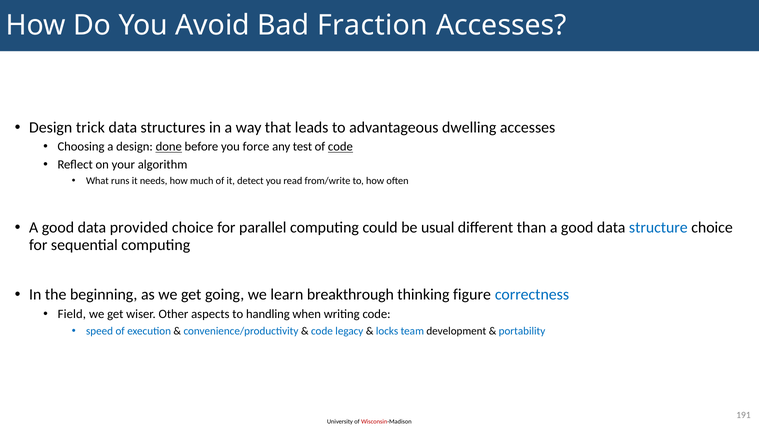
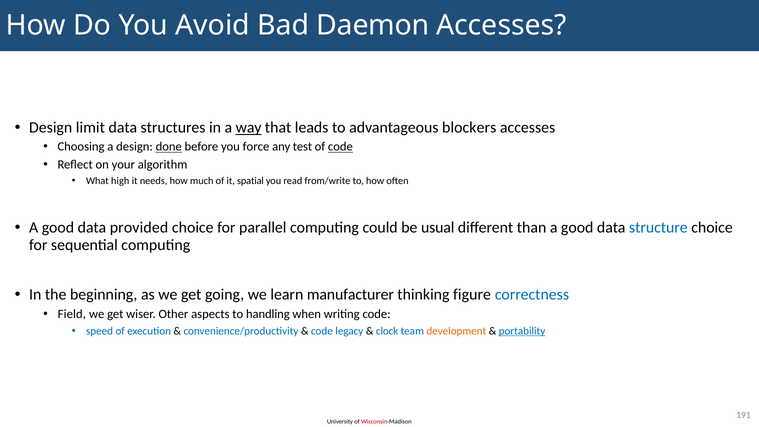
Fraction: Fraction -> Daemon
trick: trick -> limit
way underline: none -> present
dwelling: dwelling -> blockers
runs: runs -> high
detect: detect -> spatial
breakthrough: breakthrough -> manufacturer
locks: locks -> clock
development colour: black -> orange
portability underline: none -> present
